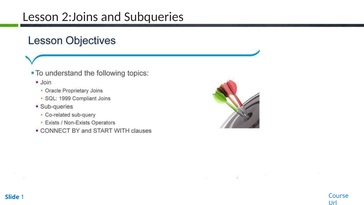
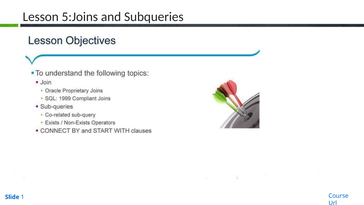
2:Joins: 2:Joins -> 5:Joins
